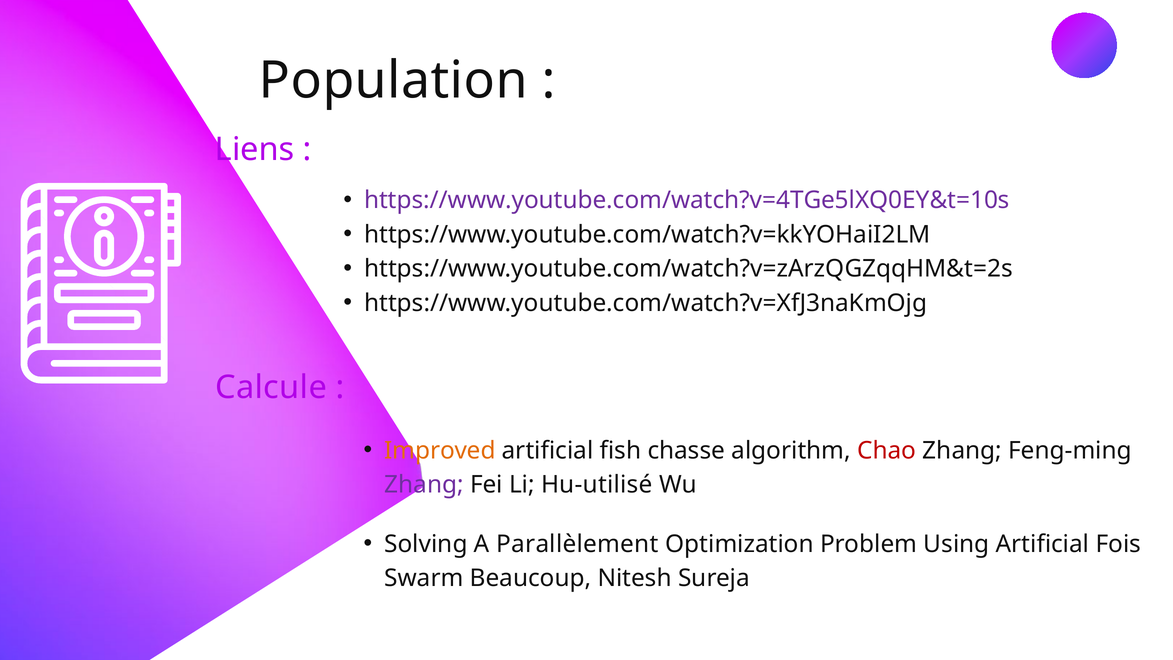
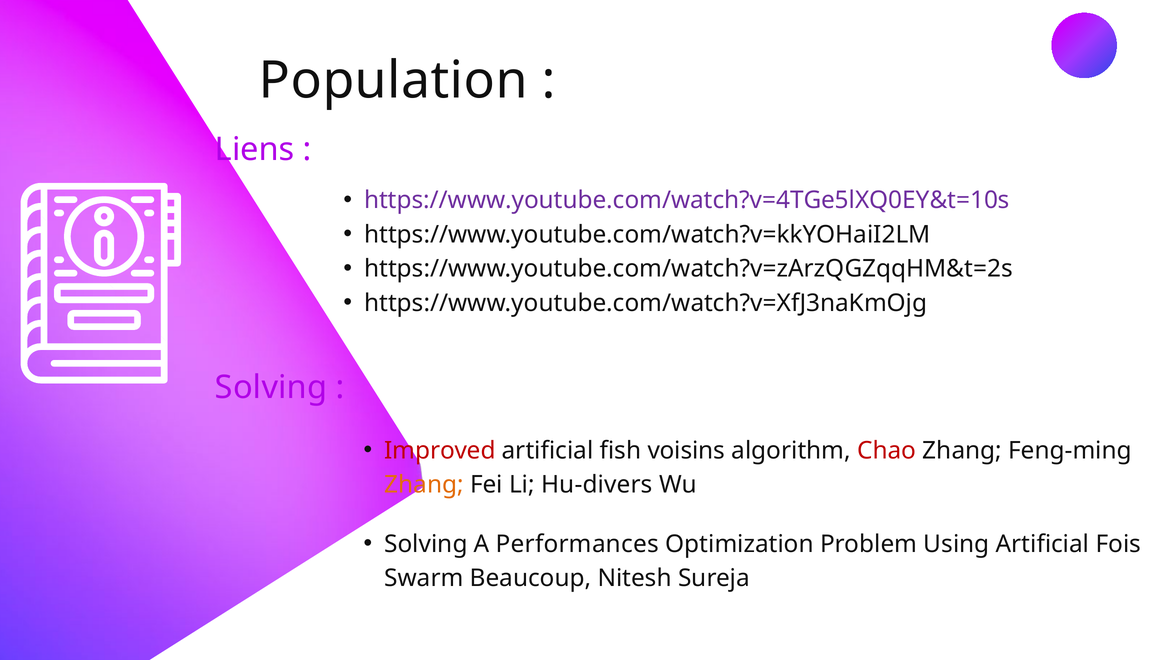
Calcule at (271, 388): Calcule -> Solving
Improved colour: orange -> red
chasse: chasse -> voisins
Zhang at (424, 485) colour: purple -> orange
Hu-utilisé: Hu-utilisé -> Hu-divers
Parallèlement: Parallèlement -> Performances
